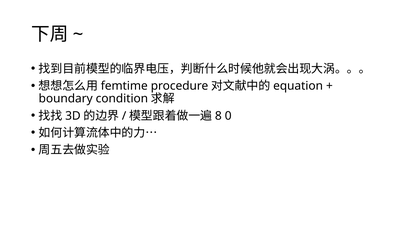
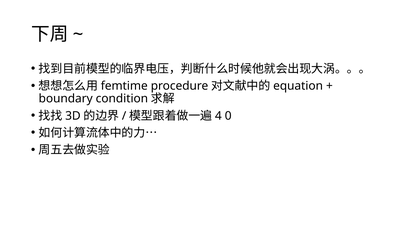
8: 8 -> 4
